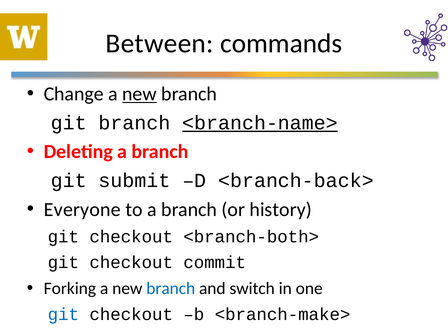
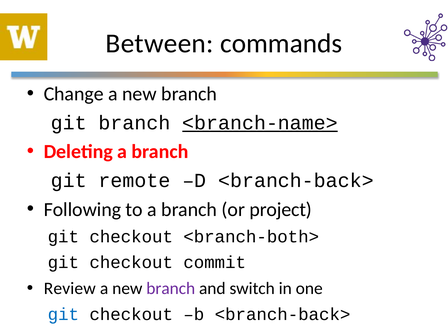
new at (139, 94) underline: present -> none
submit: submit -> remote
Everyone: Everyone -> Following
history: history -> project
Forking: Forking -> Review
branch at (171, 288) colour: blue -> purple
b <branch-make>: <branch-make> -> <branch-back>
